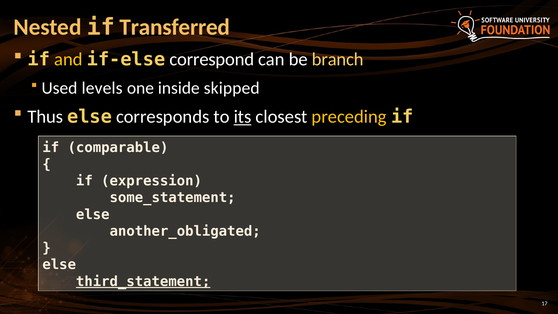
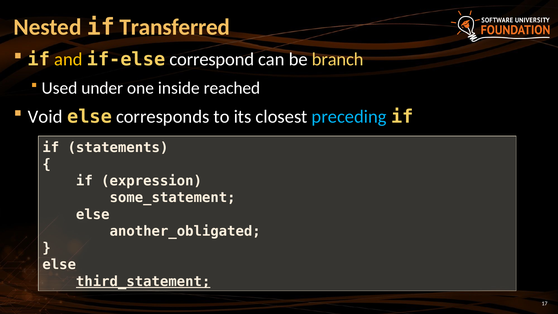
levels: levels -> under
skipped: skipped -> reached
Thus: Thus -> Void
its underline: present -> none
preceding colour: yellow -> light blue
comparable: comparable -> statements
